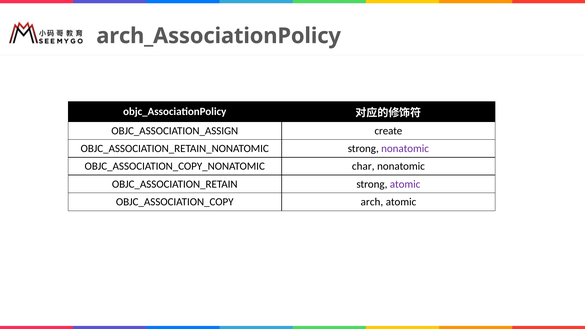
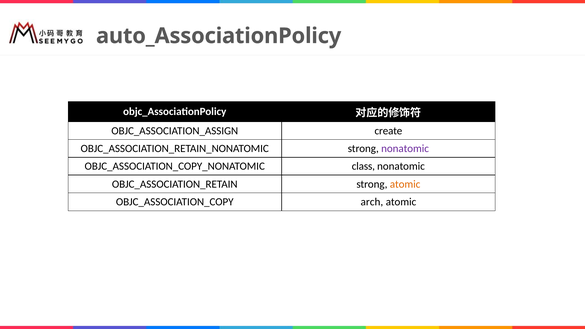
arch_AssociationPolicy: arch_AssociationPolicy -> auto_AssociationPolicy
char: char -> class
atomic at (405, 184) colour: purple -> orange
